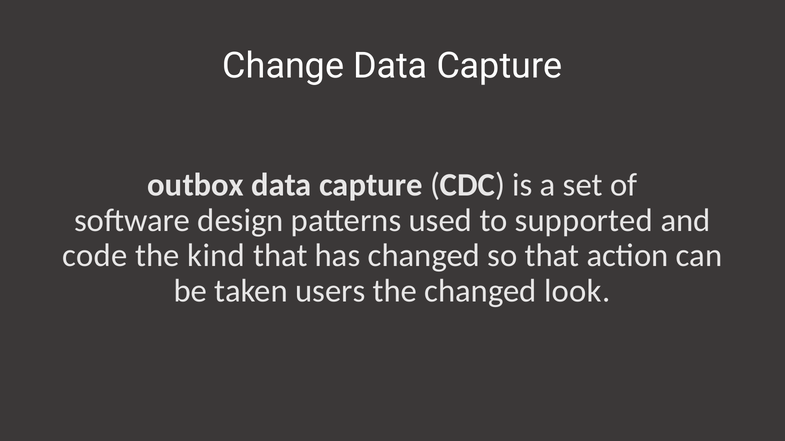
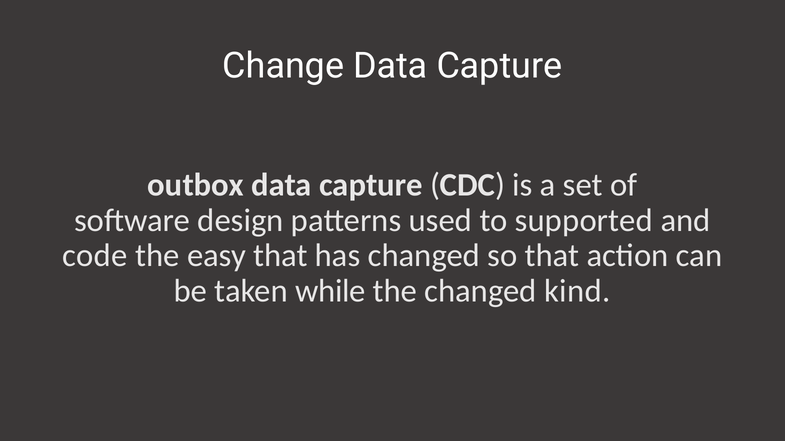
kind: kind -> easy
users: users -> while
look: look -> kind
